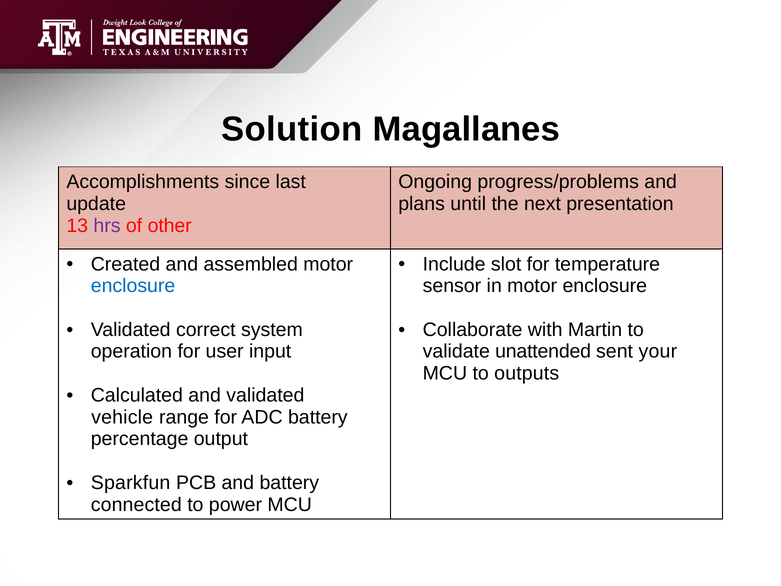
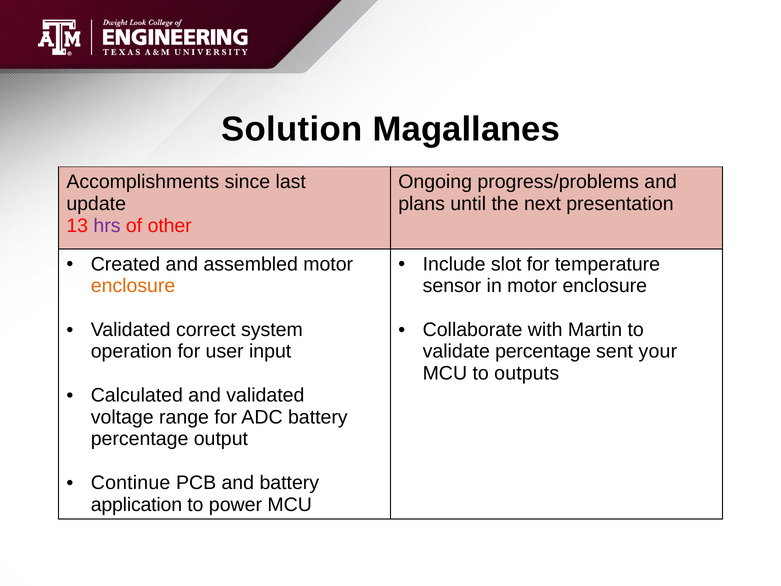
enclosure at (133, 286) colour: blue -> orange
validate unattended: unattended -> percentage
vehicle: vehicle -> voltage
Sparkfun: Sparkfun -> Continue
connected: connected -> application
